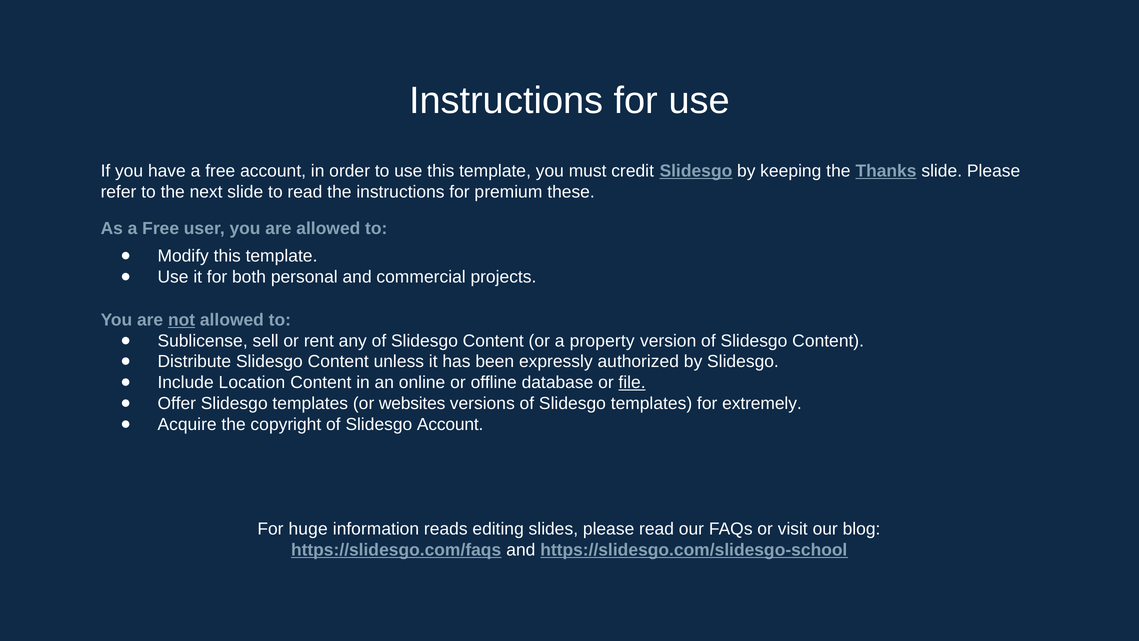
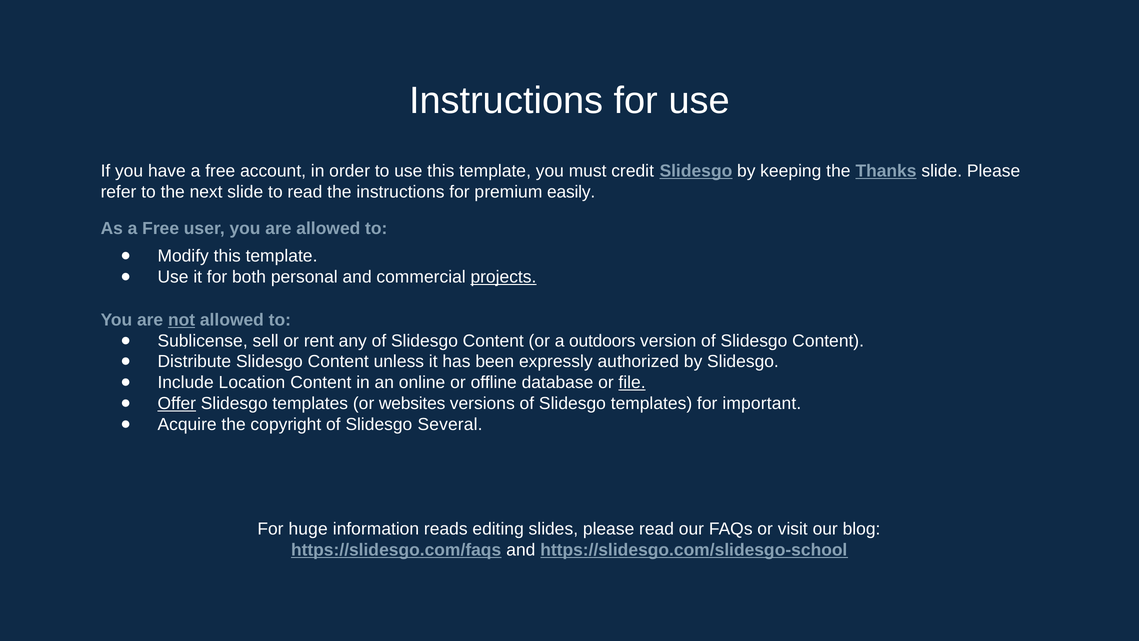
these: these -> easily
projects underline: none -> present
property: property -> outdoors
Offer underline: none -> present
extremely: extremely -> important
Slidesgo Account: Account -> Several
